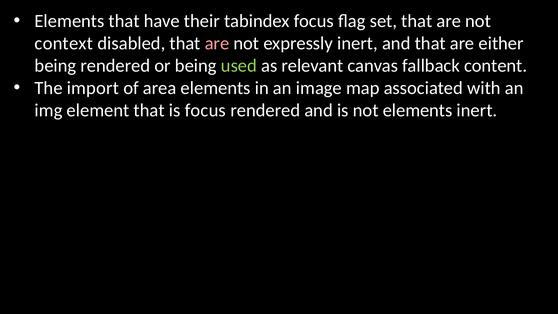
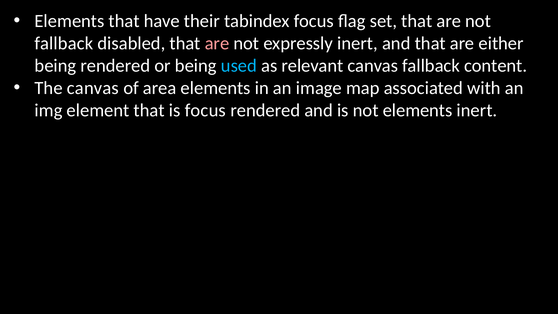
context at (64, 43): context -> fallback
used colour: light green -> light blue
The import: import -> canvas
